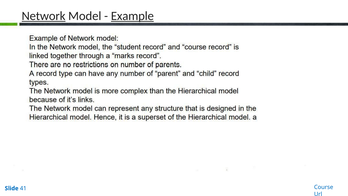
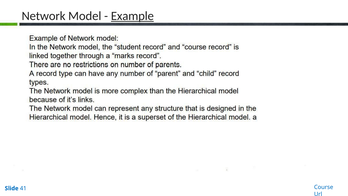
Network underline: present -> none
